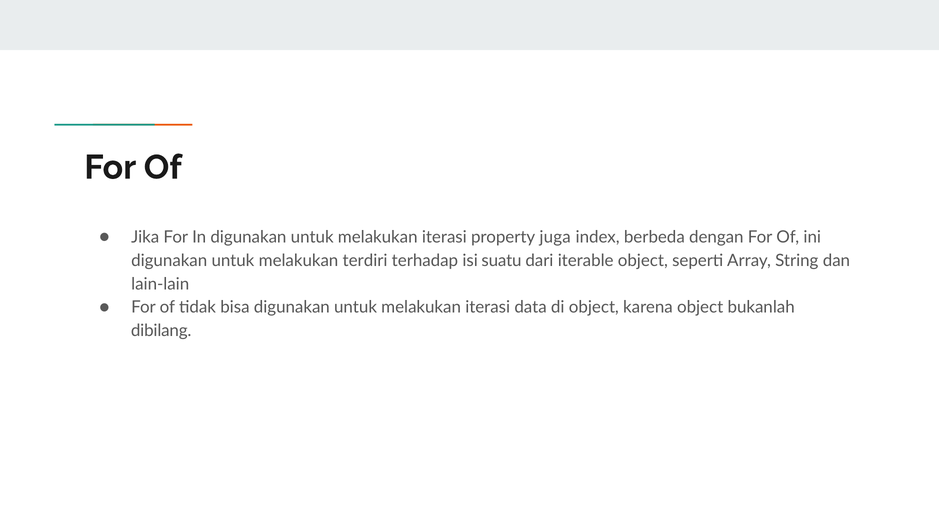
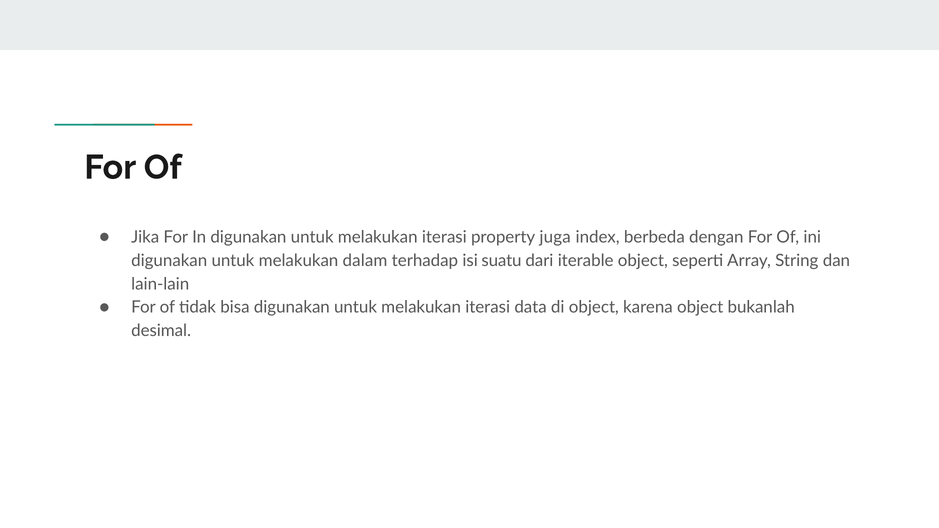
terdiri: terdiri -> dalam
dibilang: dibilang -> desimal
